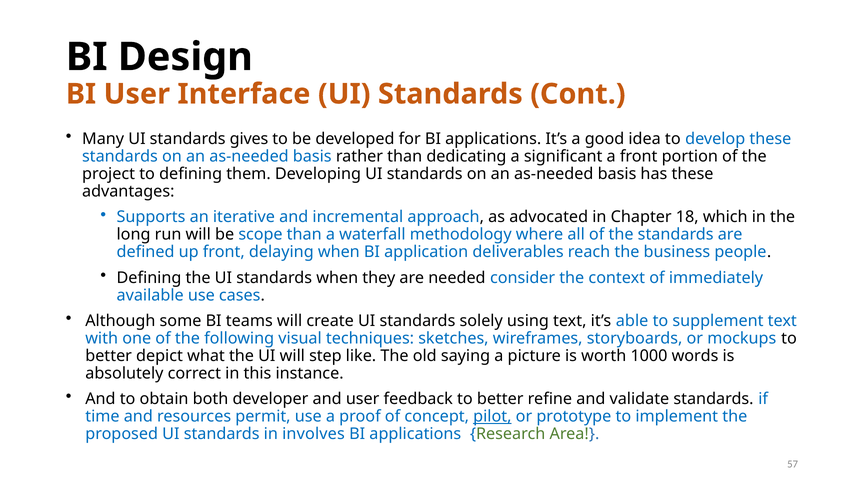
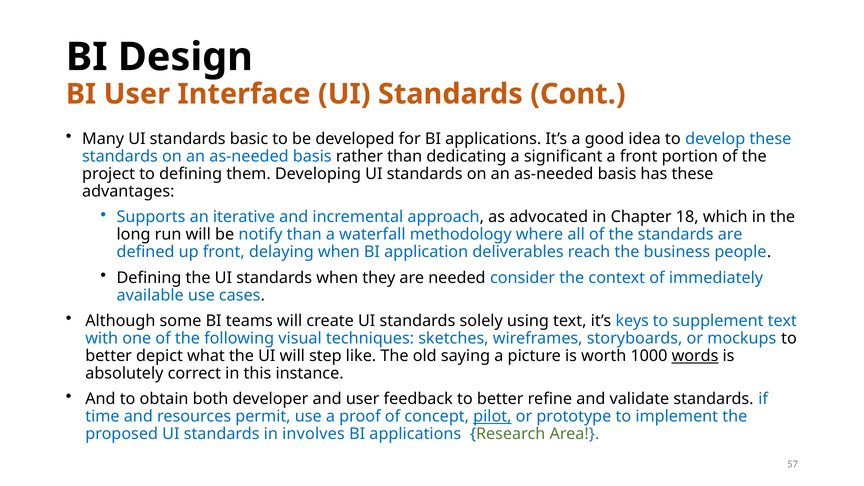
gives: gives -> basic
scope: scope -> notify
able: able -> keys
words underline: none -> present
